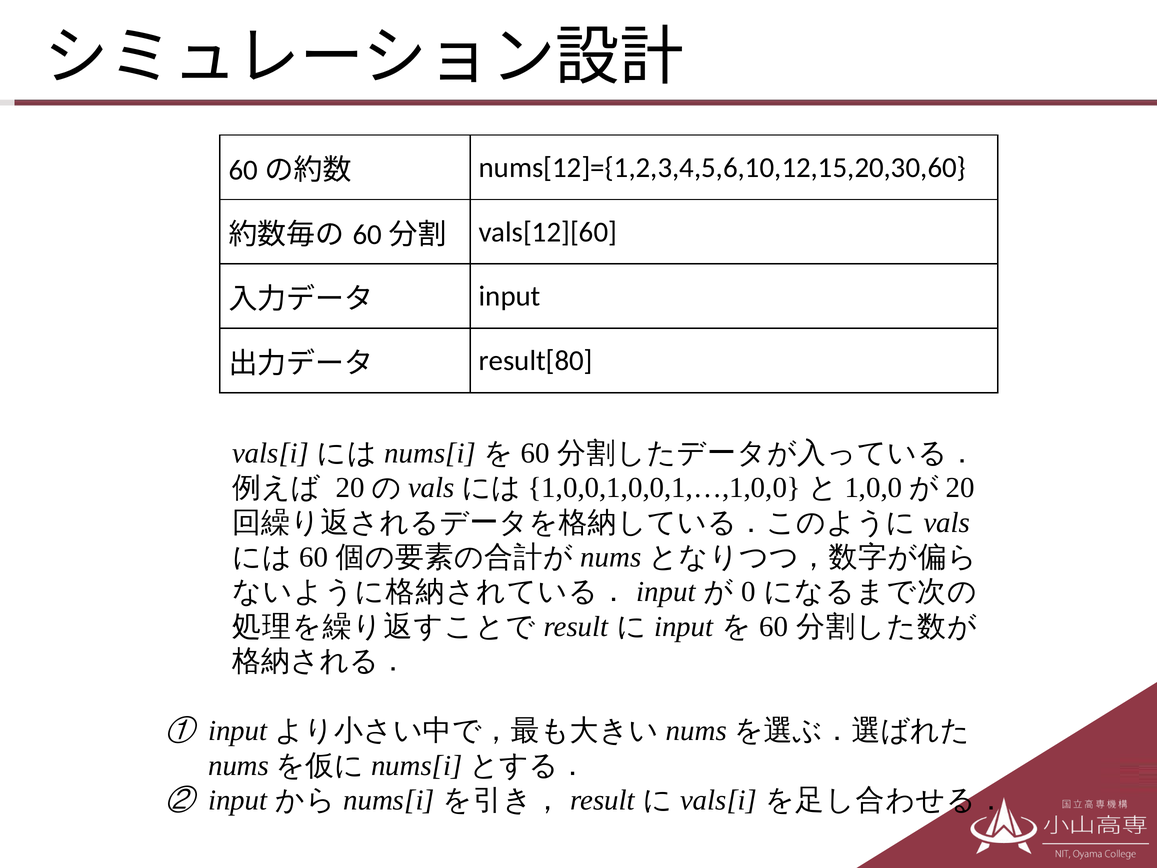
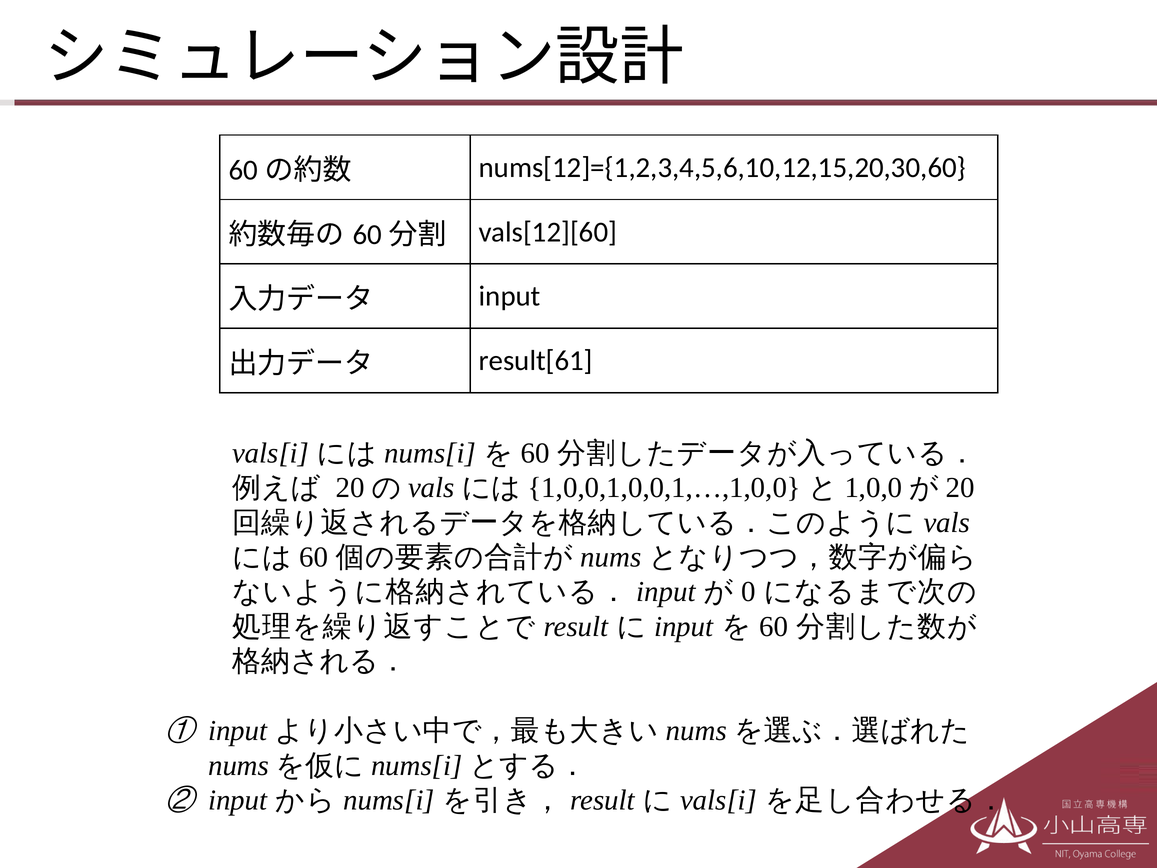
result[80: result[80 -> result[61
